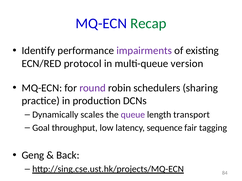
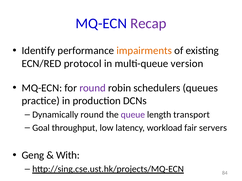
Recap colour: green -> purple
impairments colour: purple -> orange
sharing: sharing -> queues
Dynamically scales: scales -> round
sequence: sequence -> workload
tagging: tagging -> servers
Back: Back -> With
